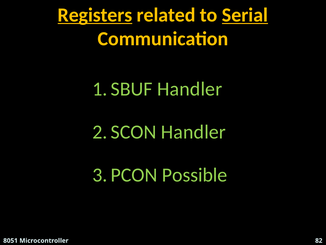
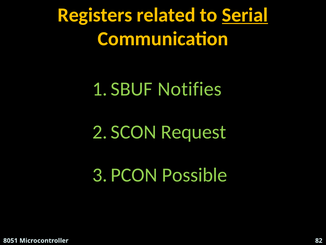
Registers underline: present -> none
Handler at (190, 89): Handler -> Notifies
Handler at (193, 132): Handler -> Request
